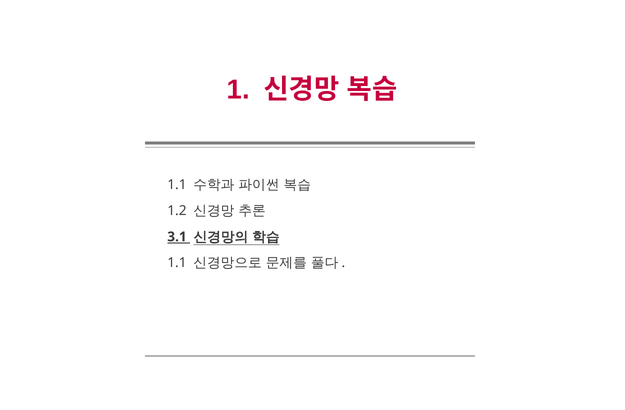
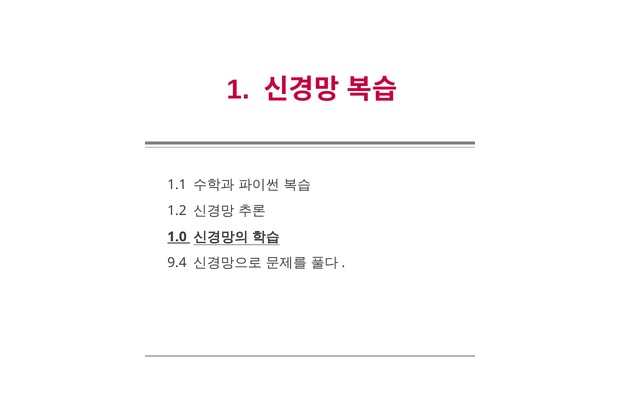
3.1: 3.1 -> 1.0
1.1 at (177, 263): 1.1 -> 9.4
